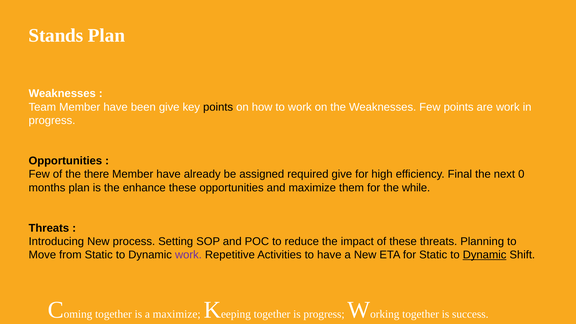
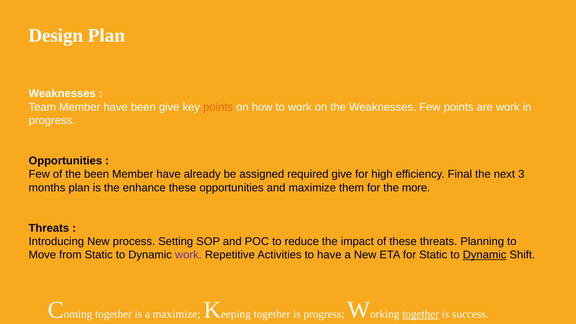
Stands: Stands -> Design
points at (218, 107) colour: black -> orange
the there: there -> been
0: 0 -> 3
while: while -> more
together at (421, 314) underline: none -> present
